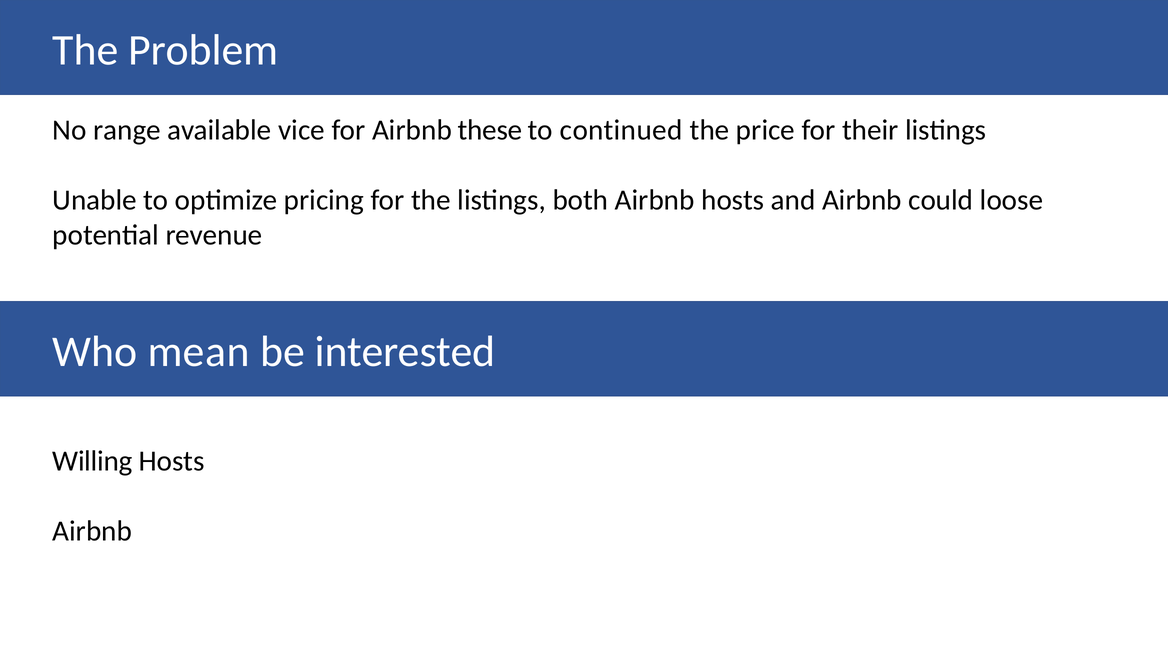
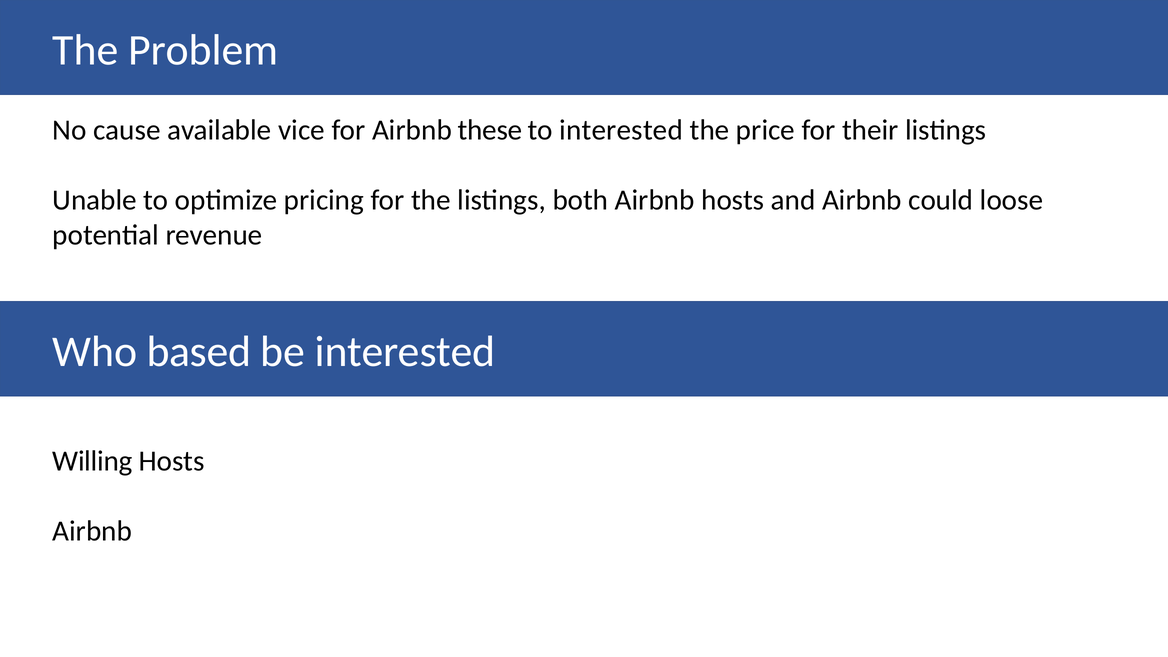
range: range -> cause
to continued: continued -> interested
mean: mean -> based
